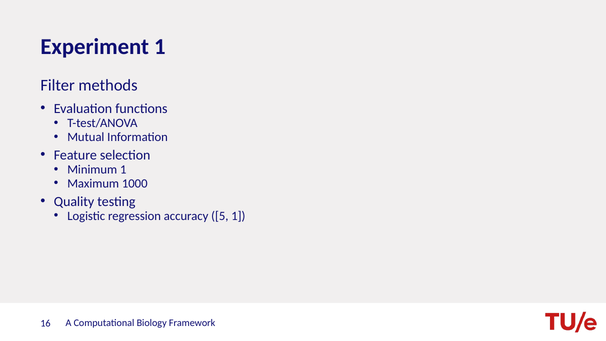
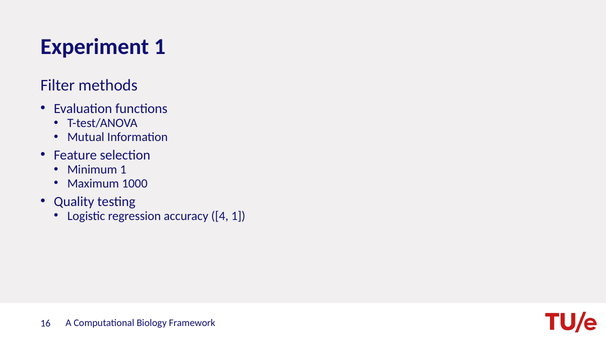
5: 5 -> 4
